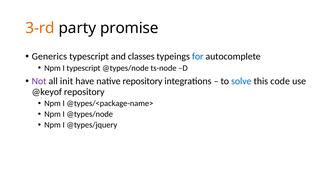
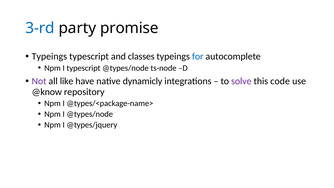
3-rd colour: orange -> blue
Generics at (49, 56): Generics -> Typeings
init: init -> like
native repository: repository -> dynamicly
solve colour: blue -> purple
@keyof: @keyof -> @know
